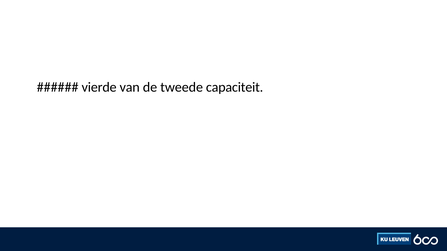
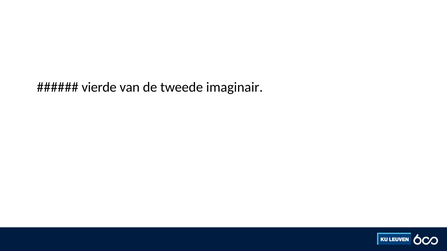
capaciteit: capaciteit -> imaginair
